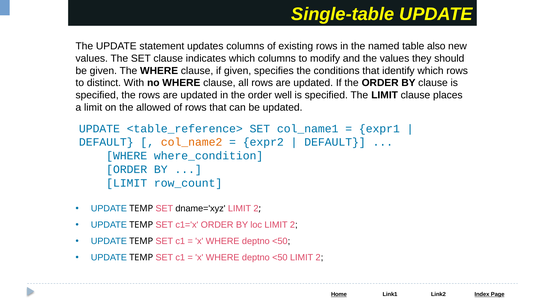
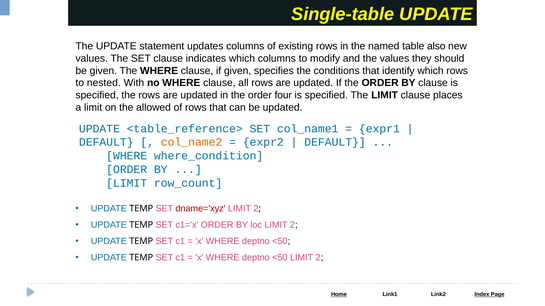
distinct: distinct -> nested
well: well -> four
dname='xyz colour: black -> red
